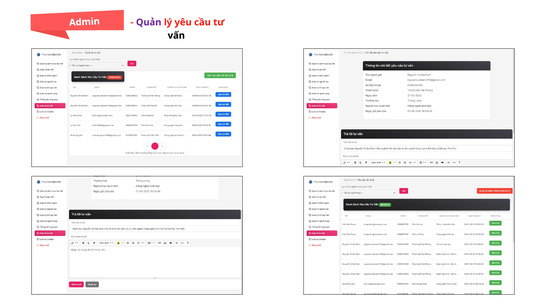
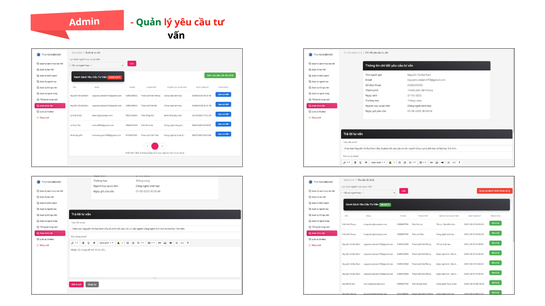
Quản colour: purple -> green
